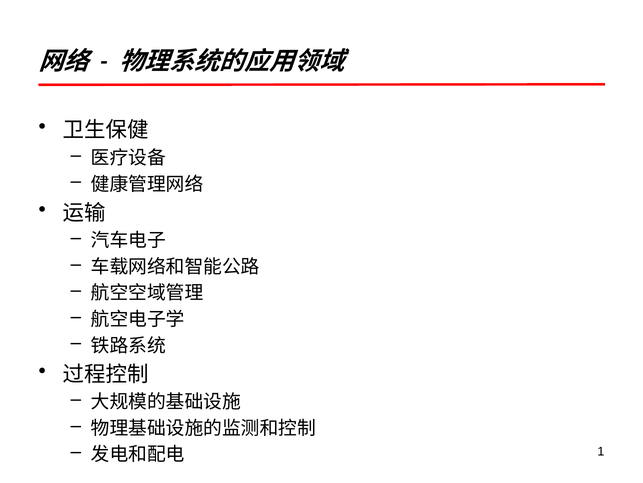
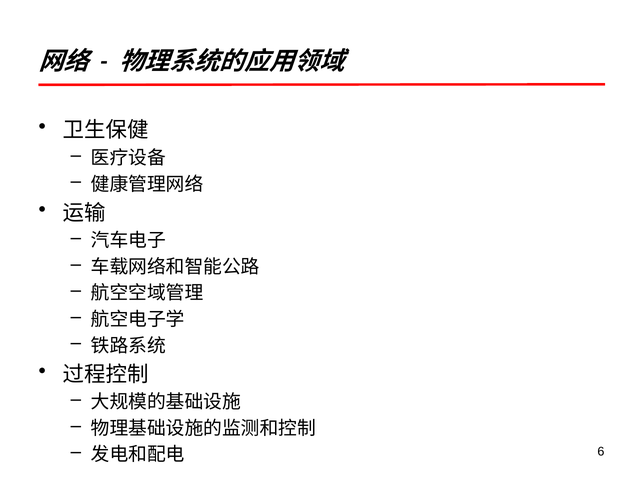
1: 1 -> 6
